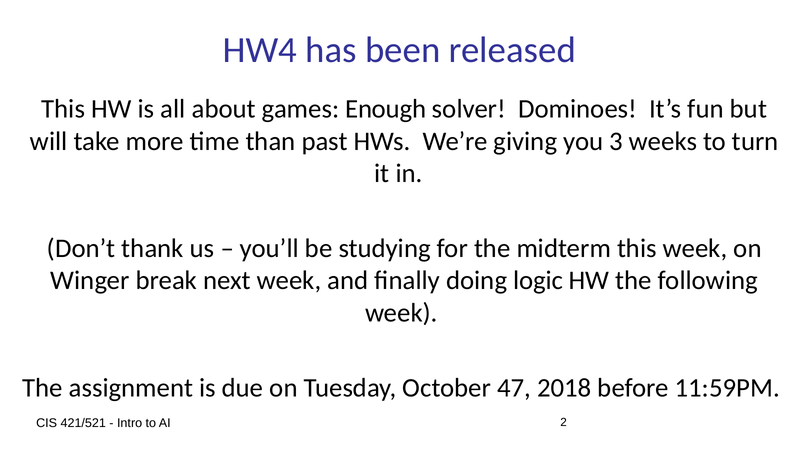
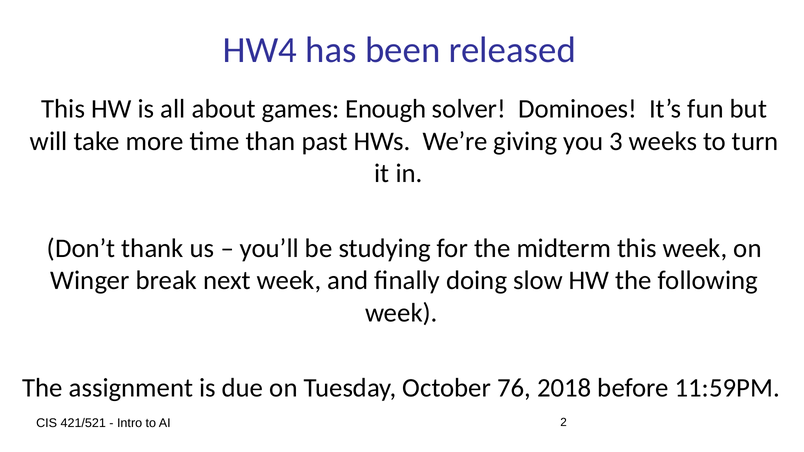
logic: logic -> slow
47: 47 -> 76
